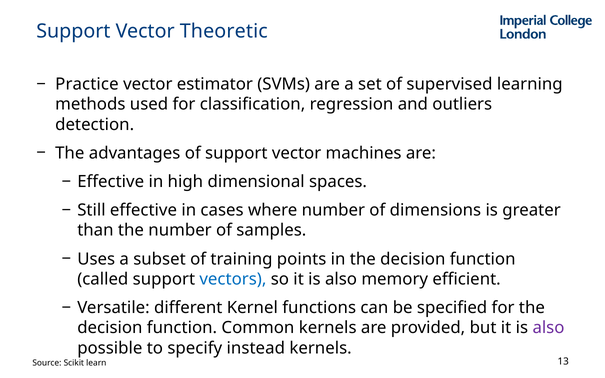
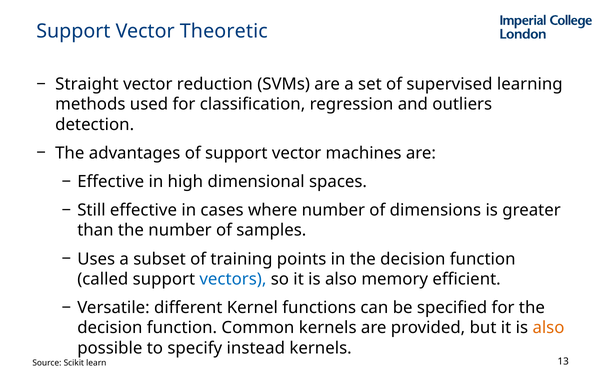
Practice: Practice -> Straight
estimator: estimator -> reduction
also at (548, 328) colour: purple -> orange
